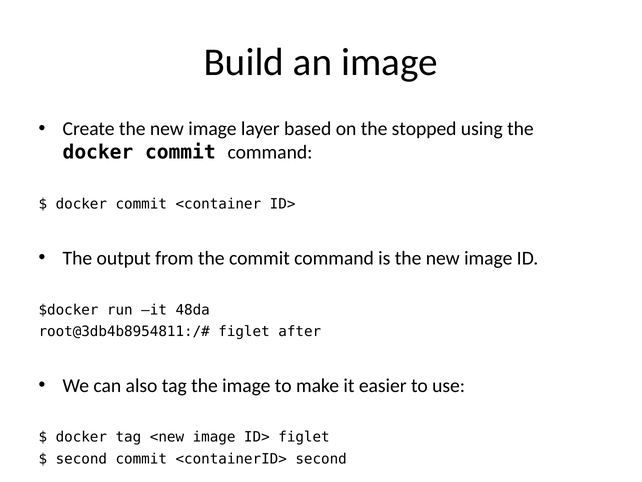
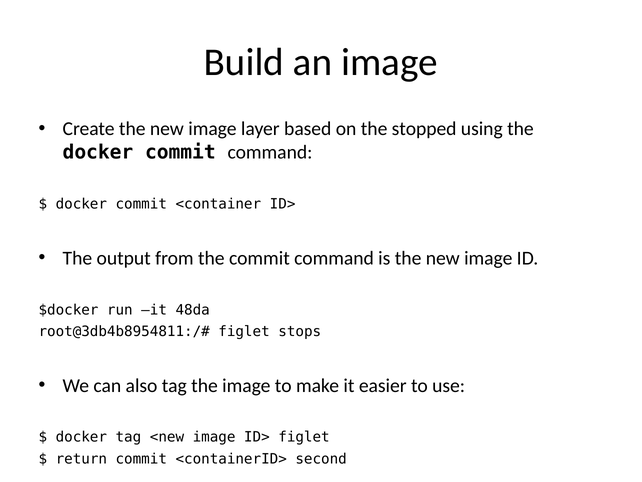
after: after -> stops
second at (81, 459): second -> return
